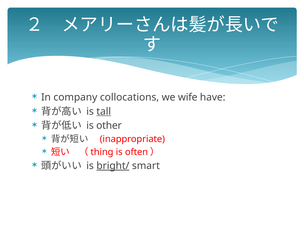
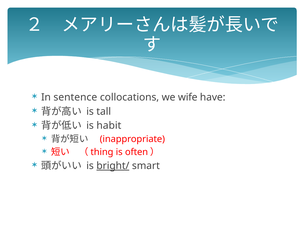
company: company -> sentence
tall underline: present -> none
other: other -> habit
